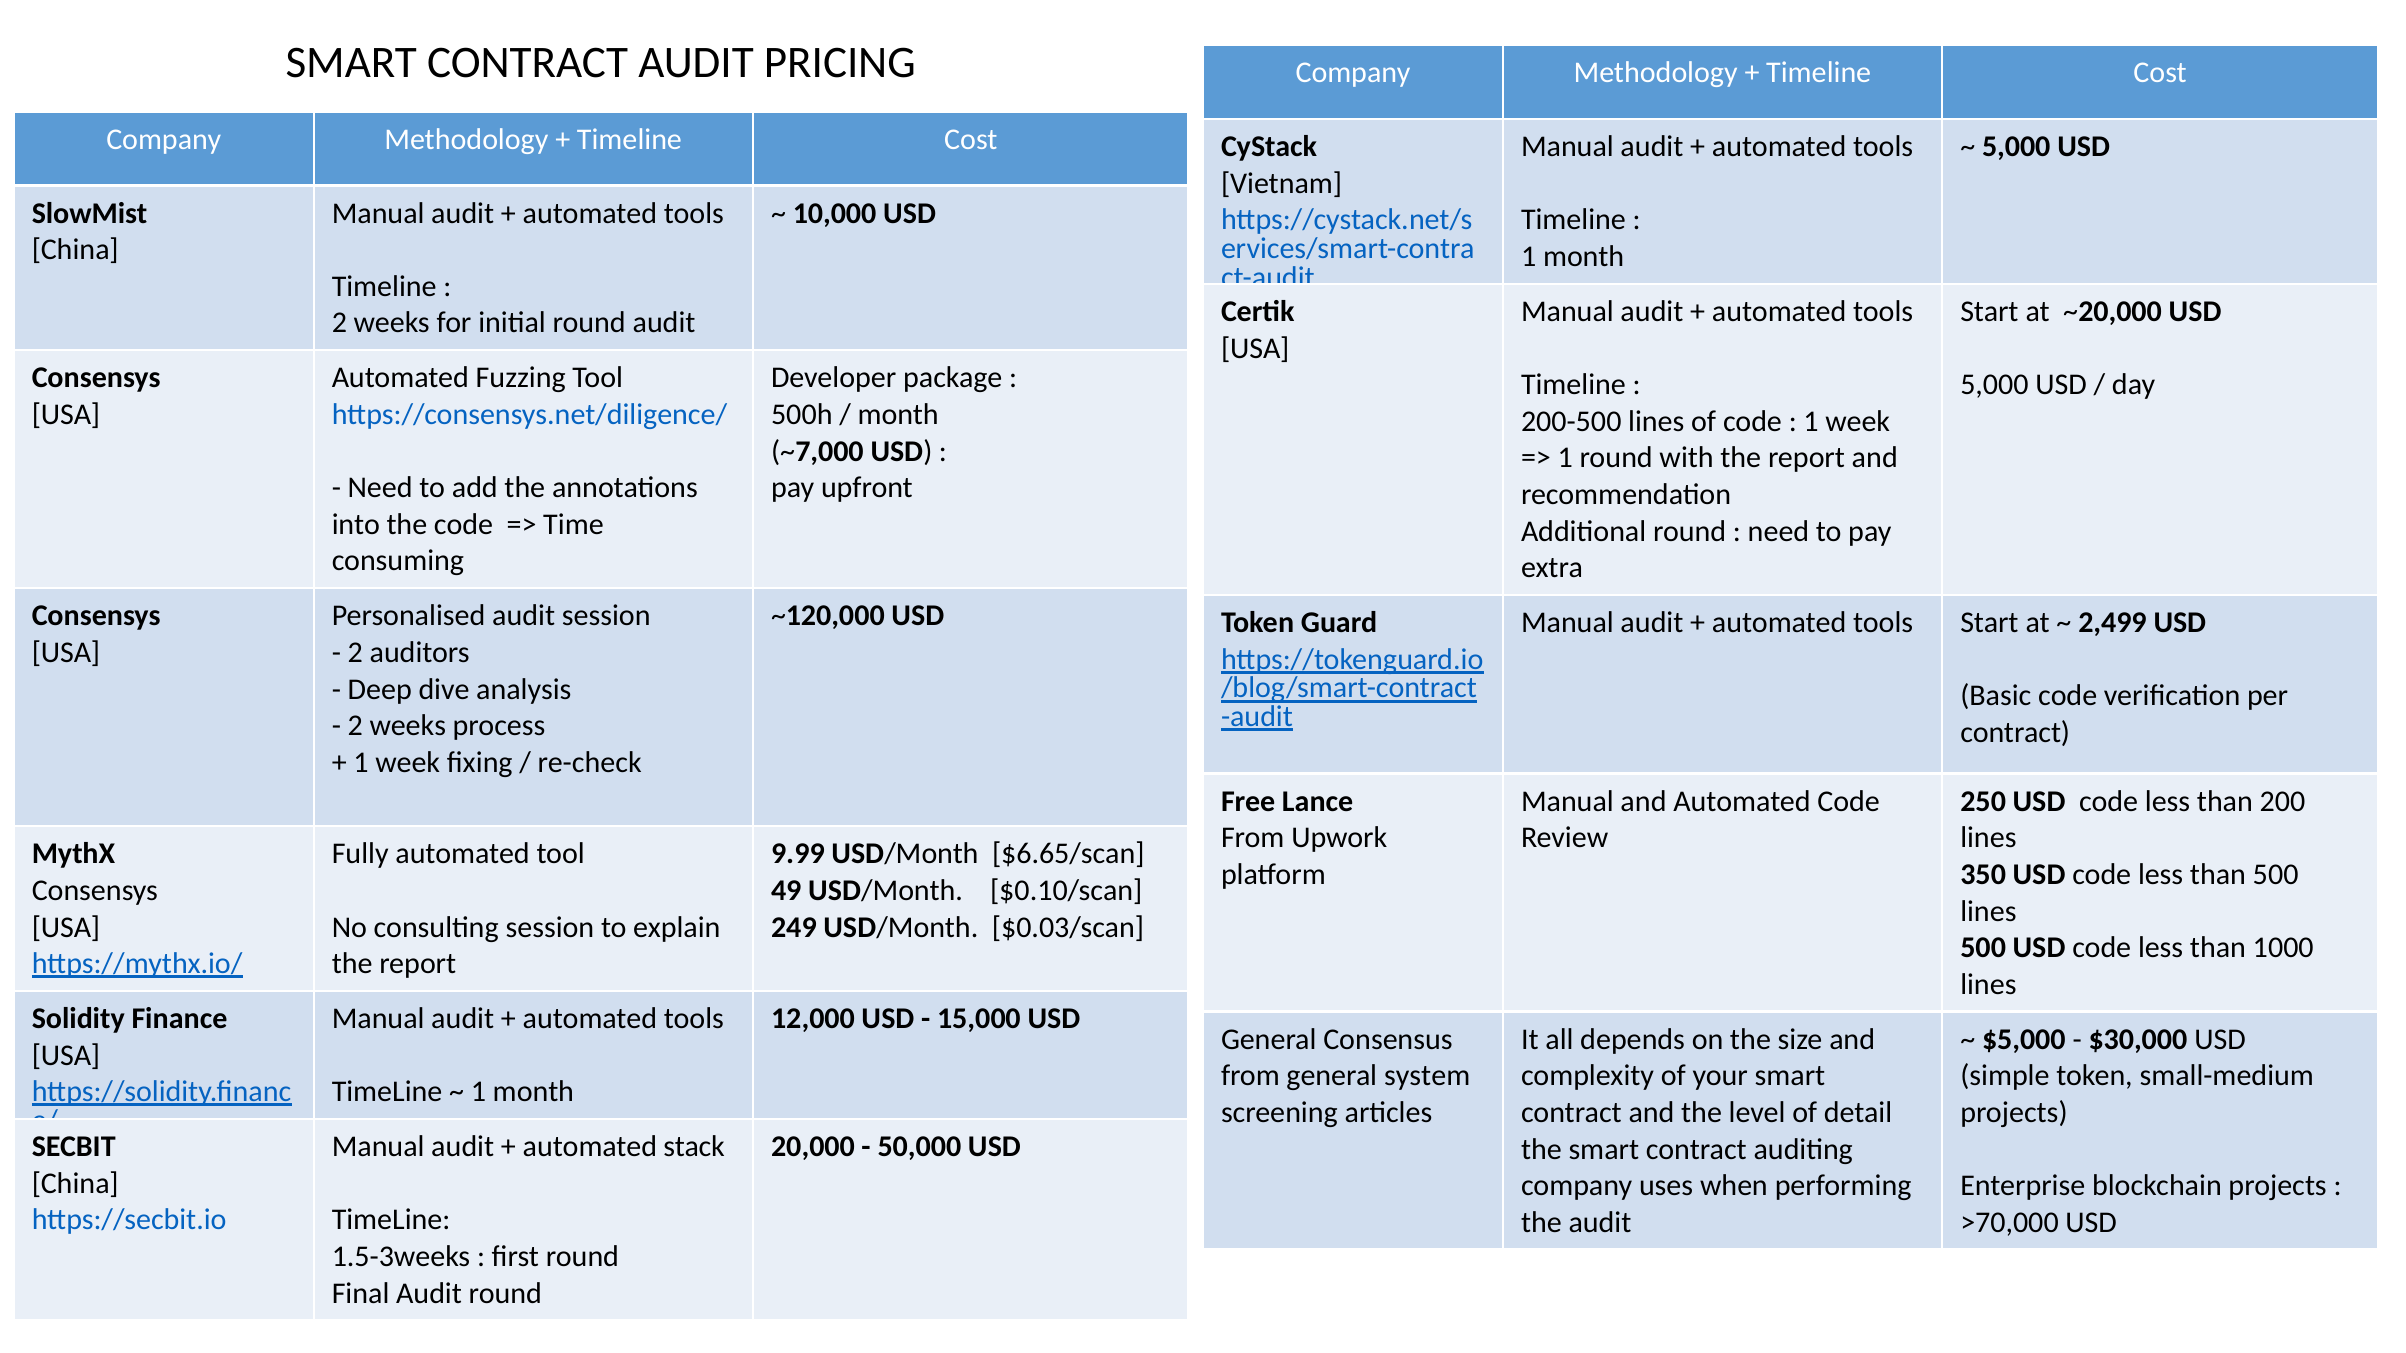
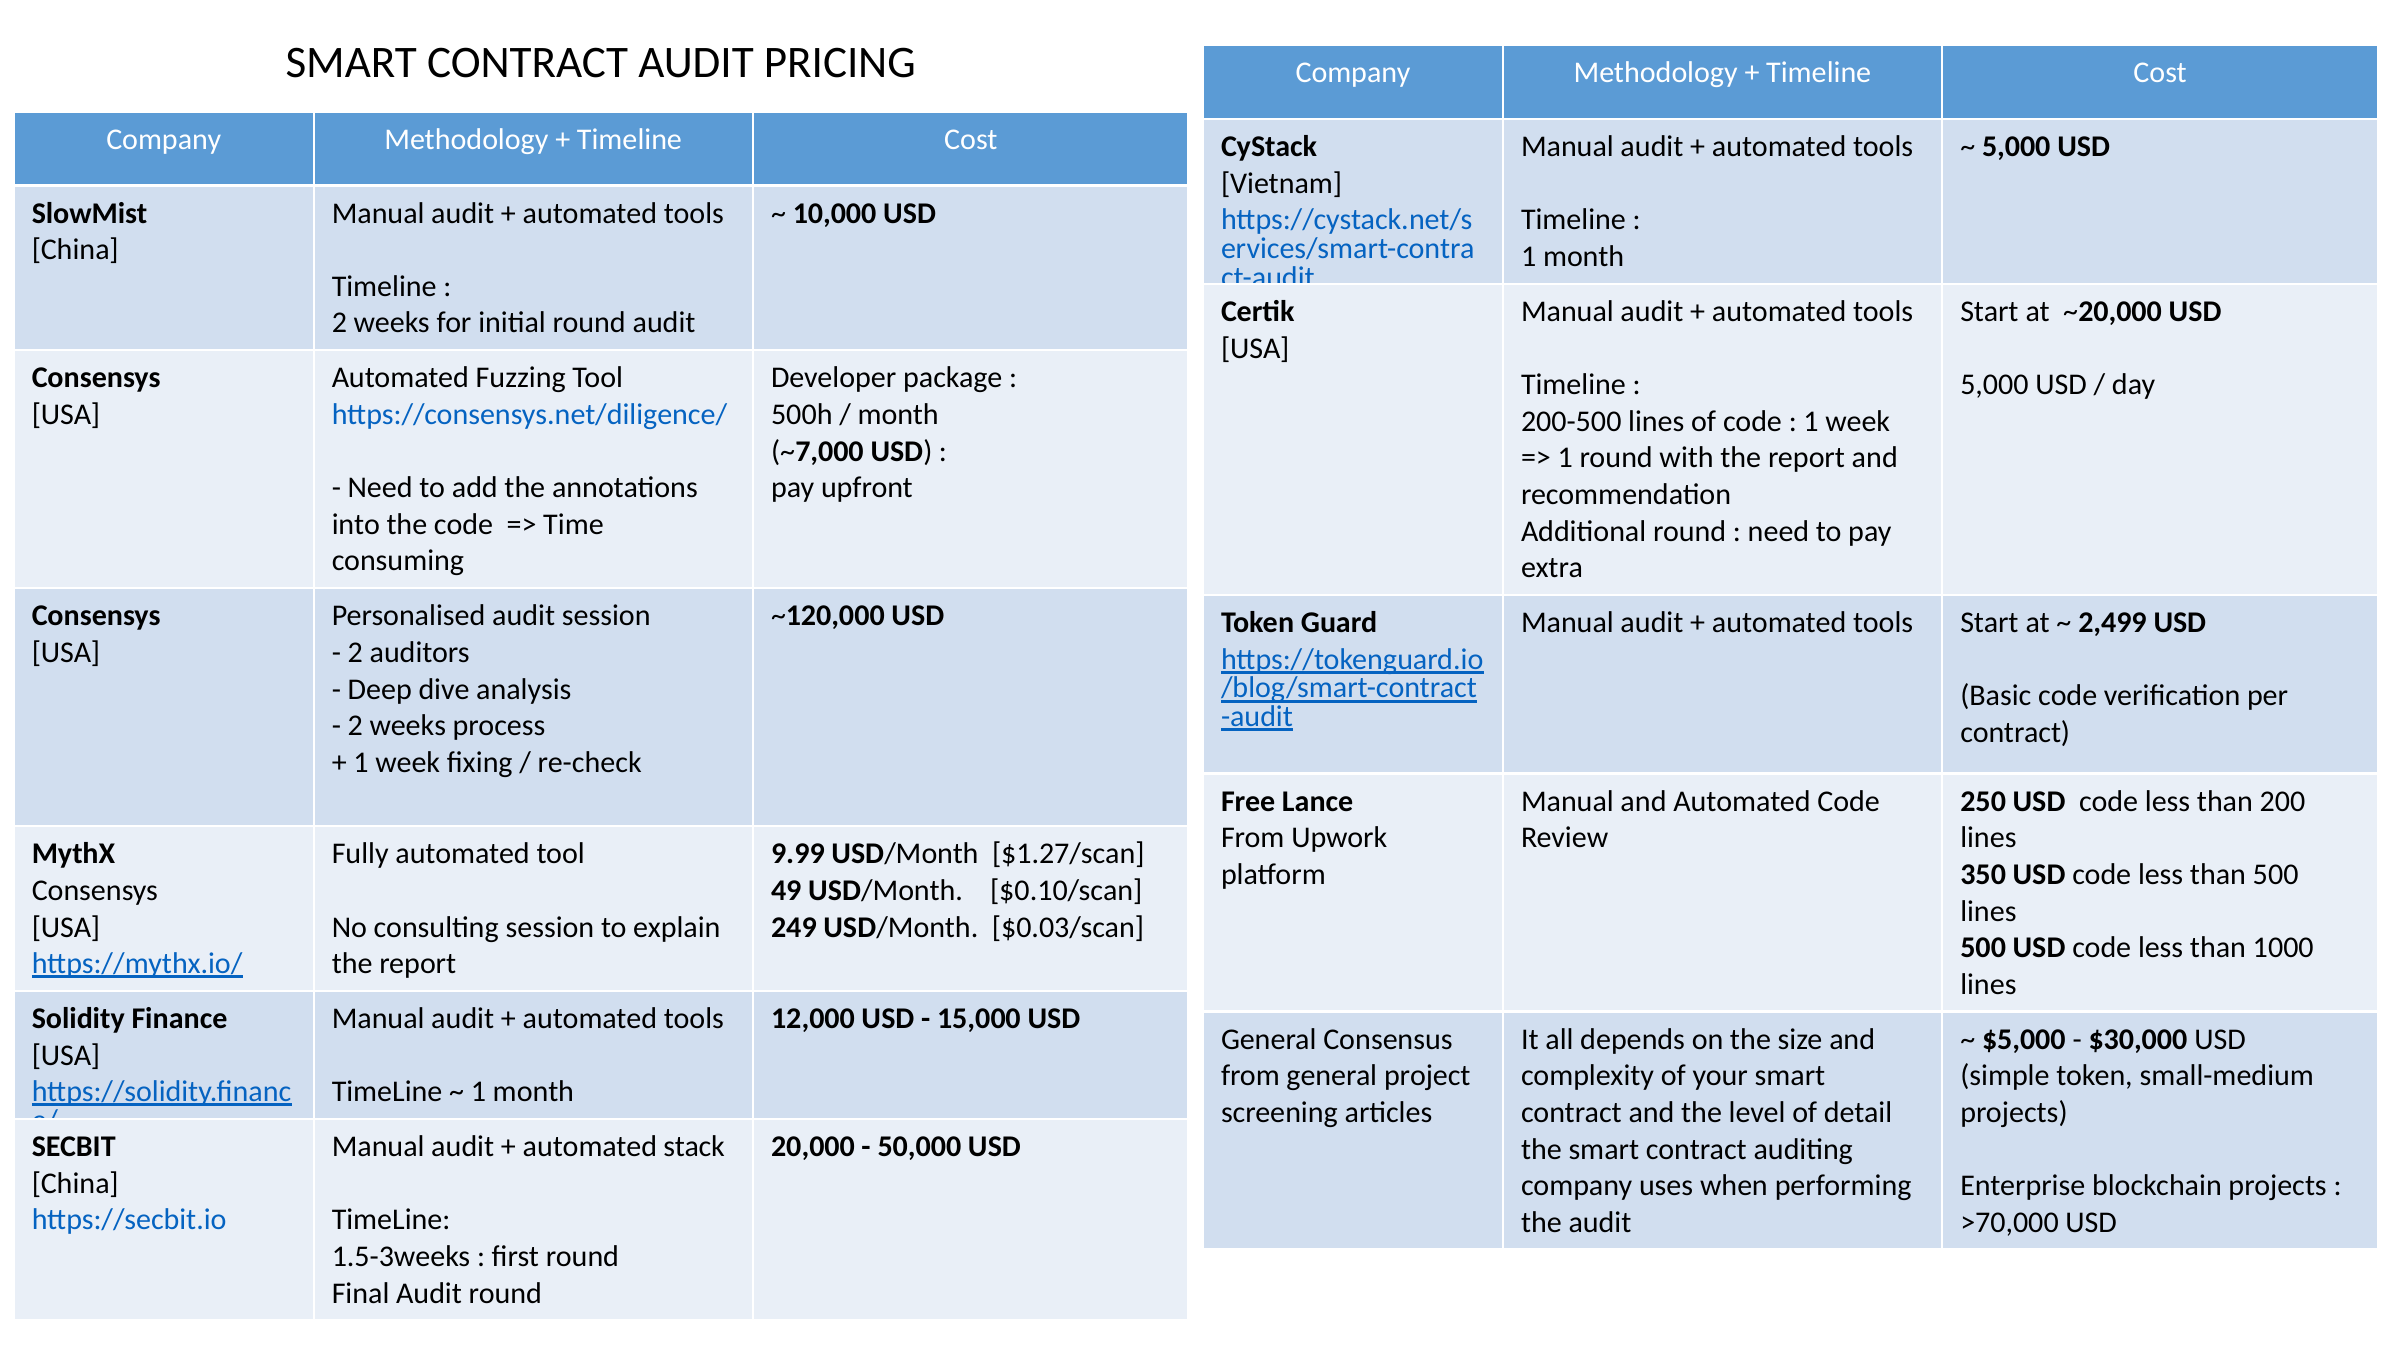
$6.65/scan: $6.65/scan -> $1.27/scan
system: system -> project
